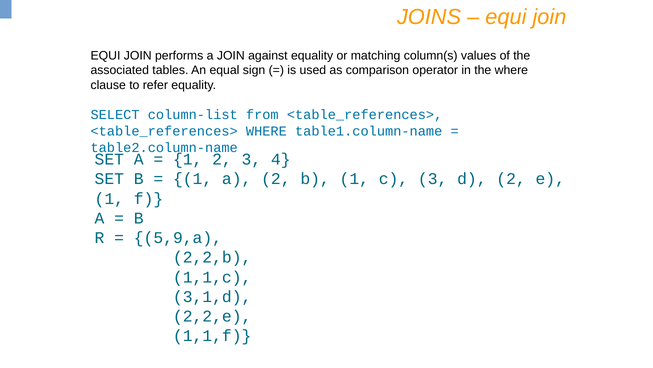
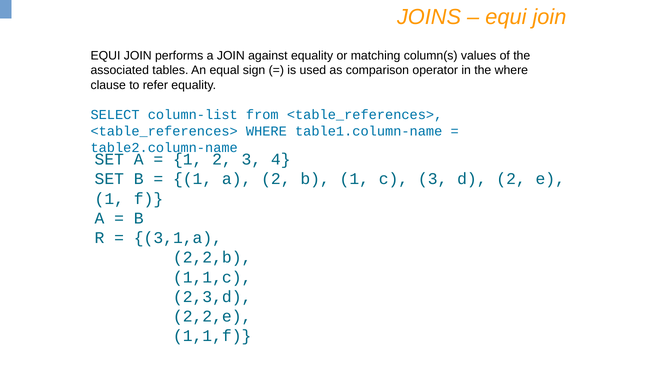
5,9,a: 5,9,a -> 3,1,a
3,1,d: 3,1,d -> 2,3,d
